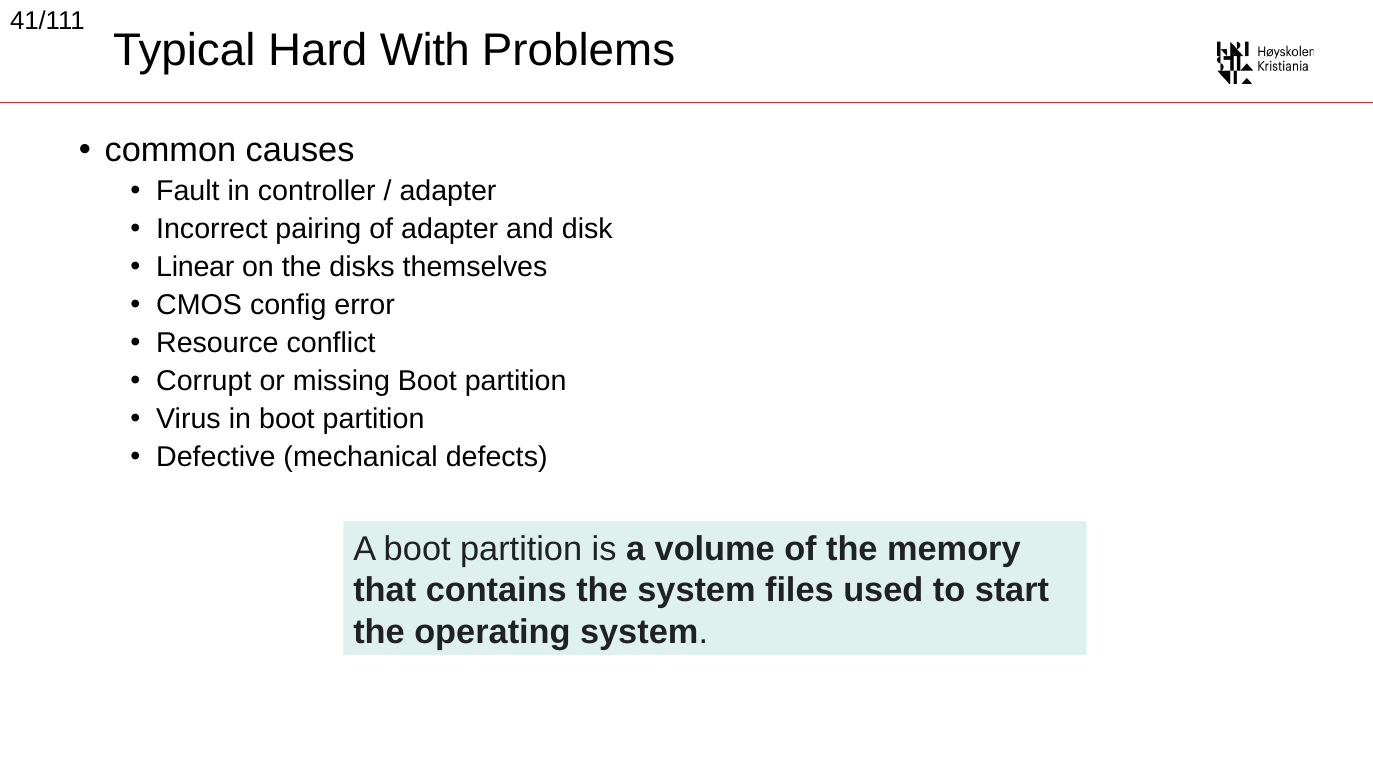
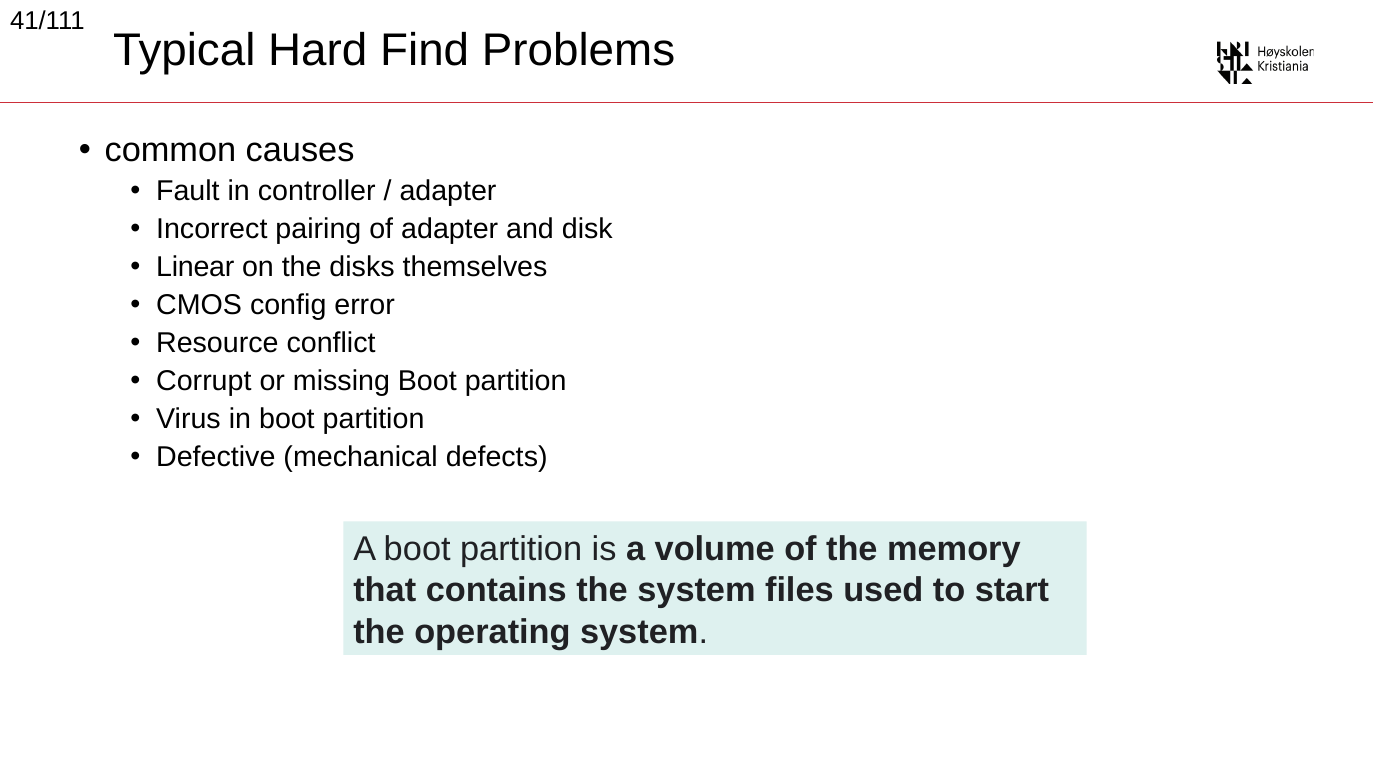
With: With -> Find
